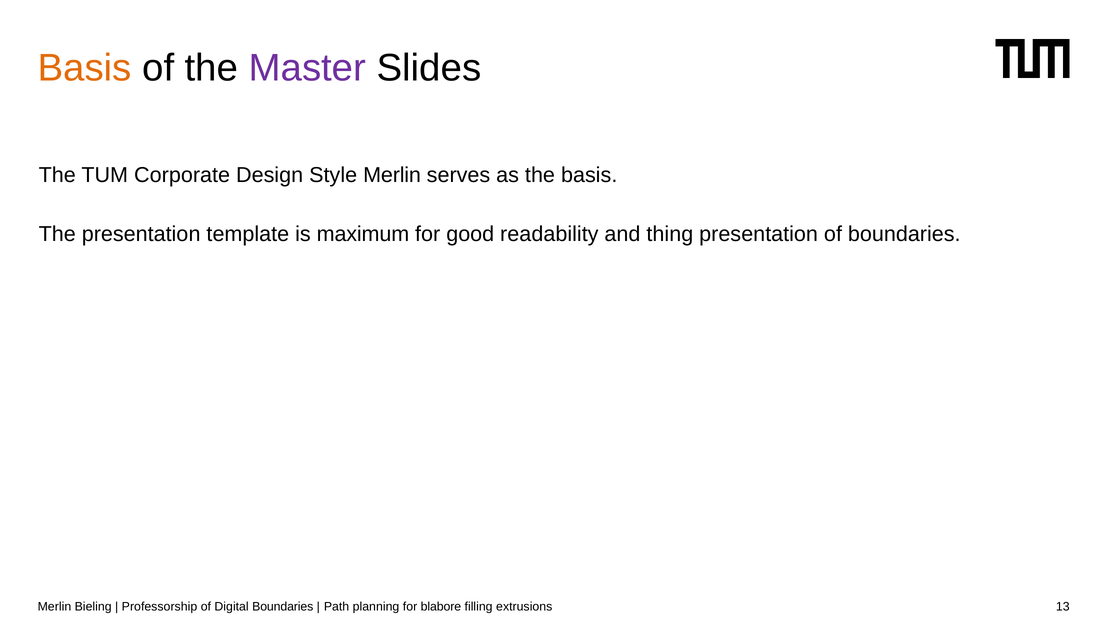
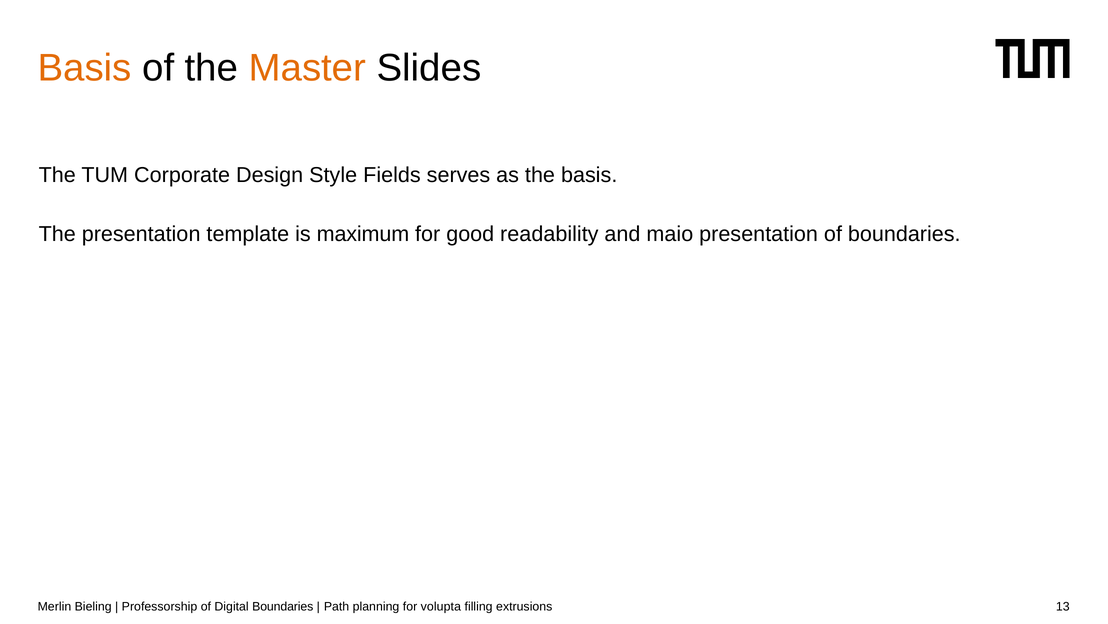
Master colour: purple -> orange
Style Merlin: Merlin -> Fields
thing: thing -> maio
blabore: blabore -> volupta
